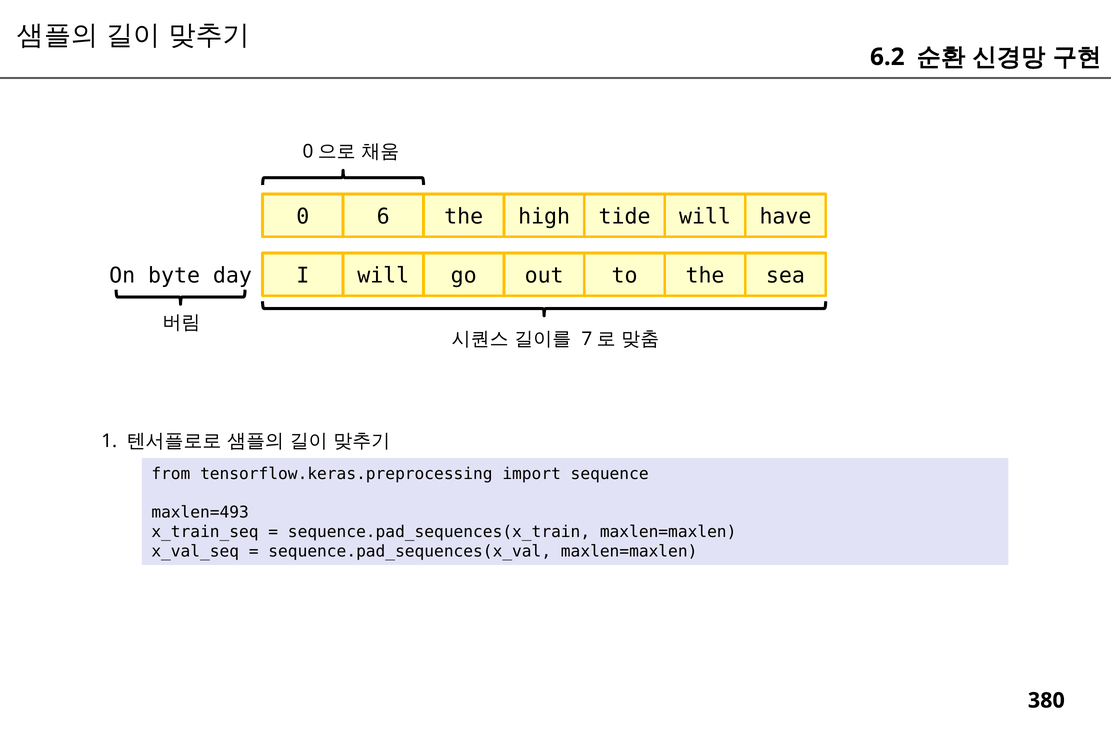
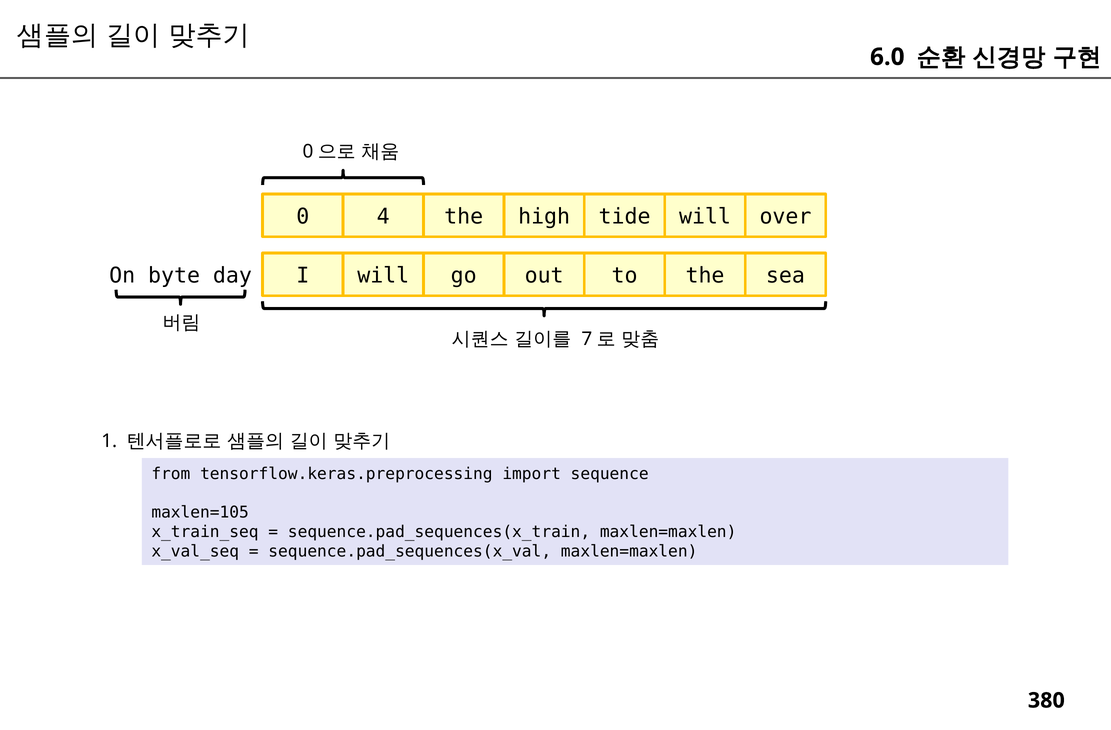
6.2: 6.2 -> 6.0
6: 6 -> 4
have: have -> over
maxlen=493: maxlen=493 -> maxlen=105
